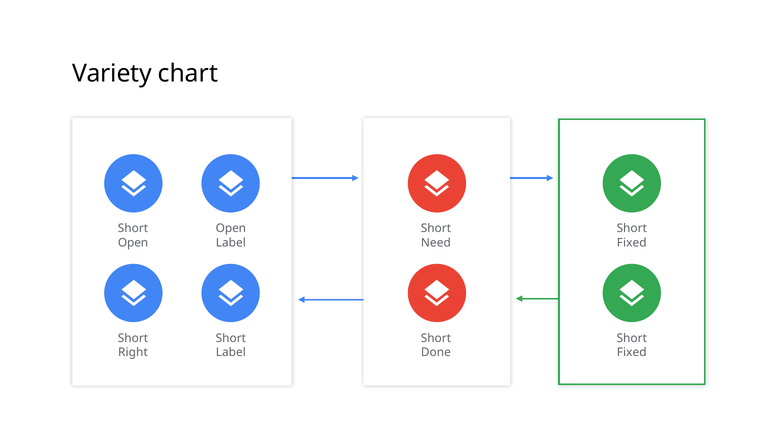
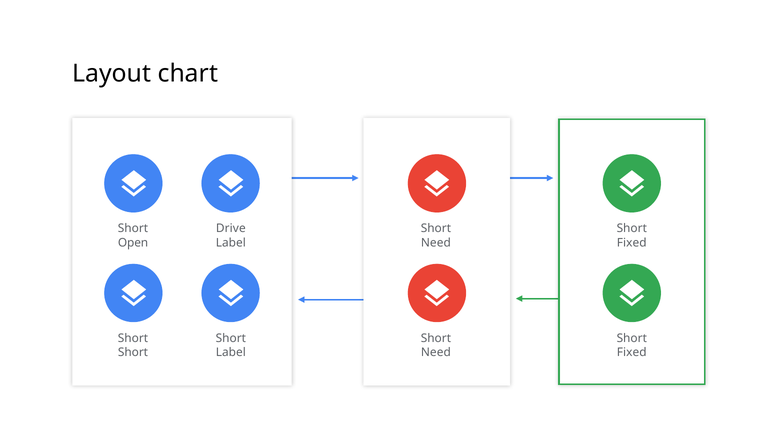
Variety: Variety -> Layout
Open at (231, 229): Open -> Drive
Right at (133, 353): Right -> Short
Done at (436, 353): Done -> Need
